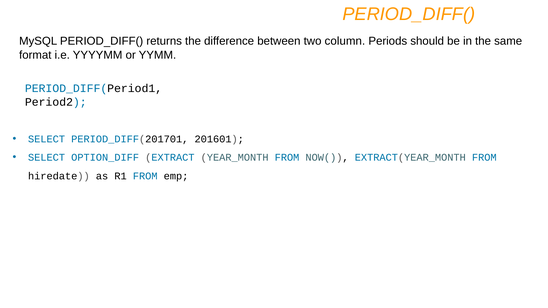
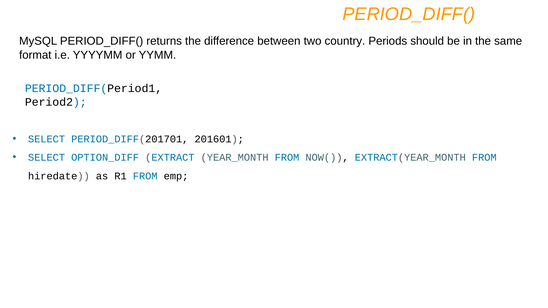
column: column -> country
